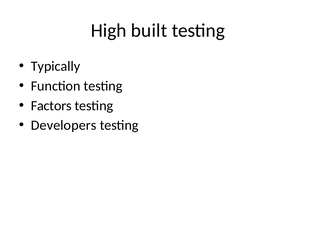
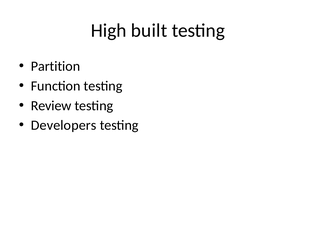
Typically: Typically -> Partition
Factors: Factors -> Review
